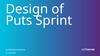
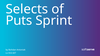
Design: Design -> Selects
